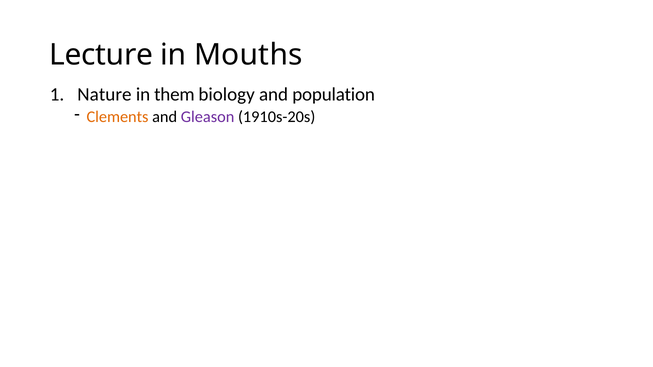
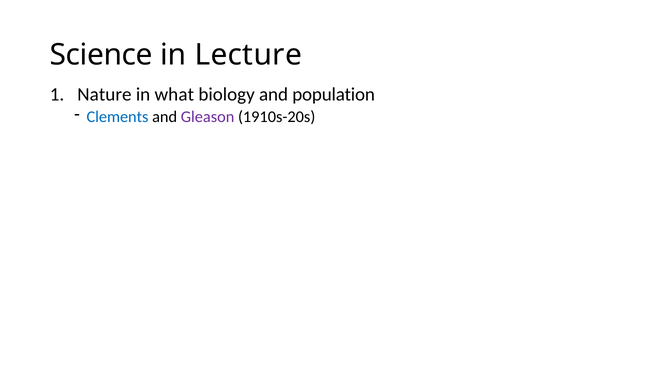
Lecture: Lecture -> Science
Mouths: Mouths -> Lecture
them: them -> what
Clements colour: orange -> blue
